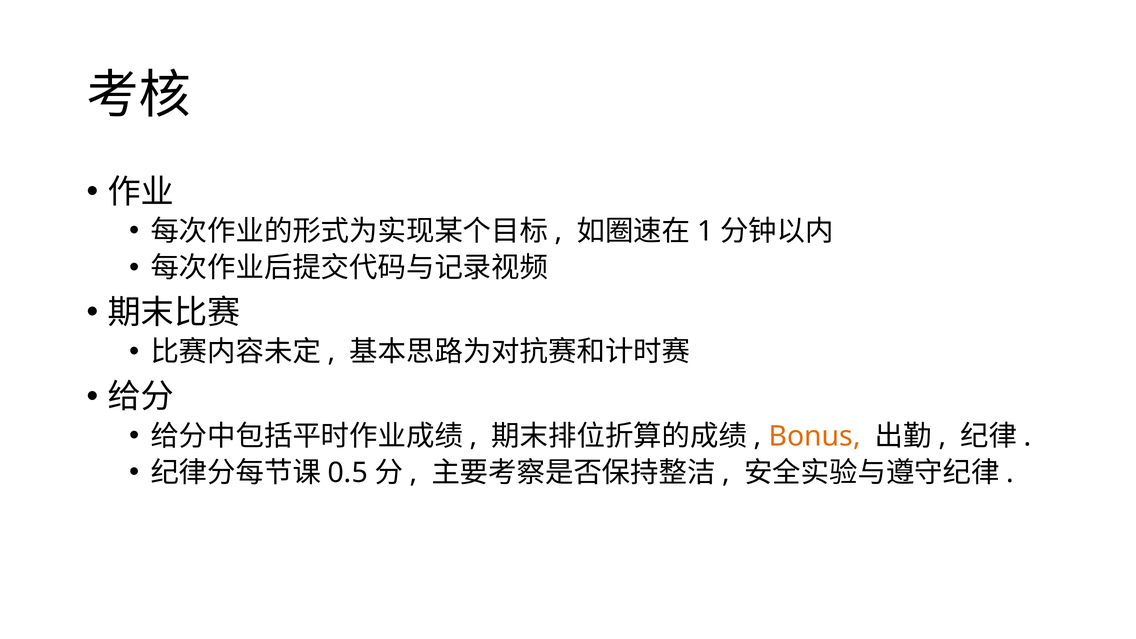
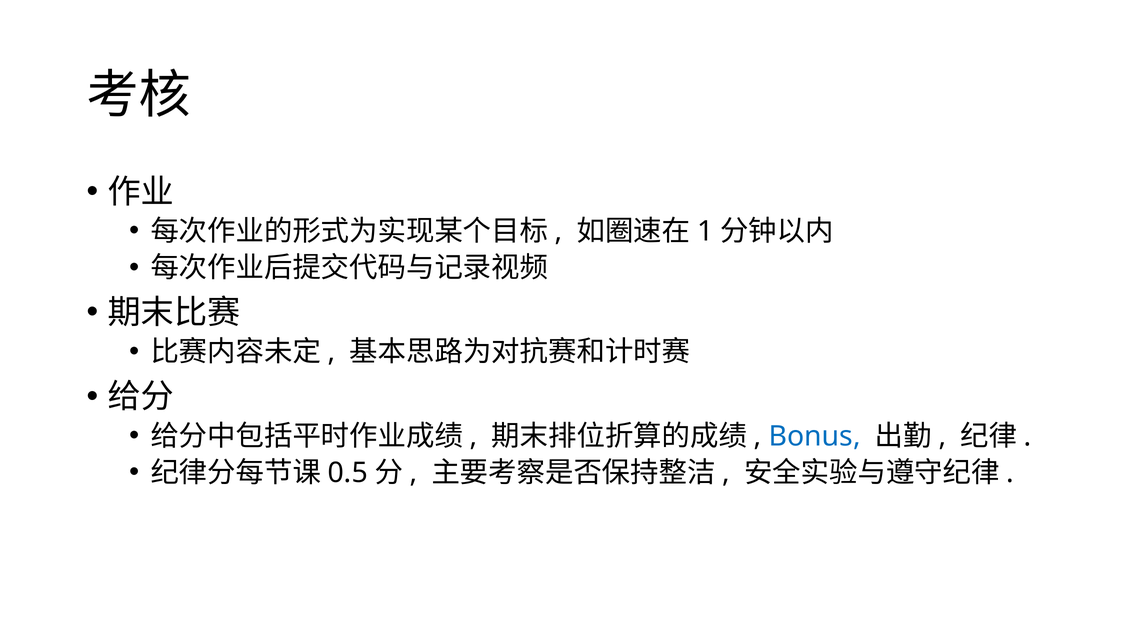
Bonus colour: orange -> blue
